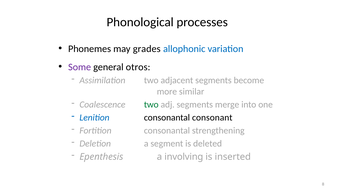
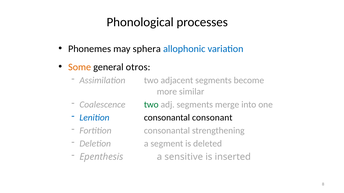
grades: grades -> sphera
Some colour: purple -> orange
involving: involving -> sensitive
